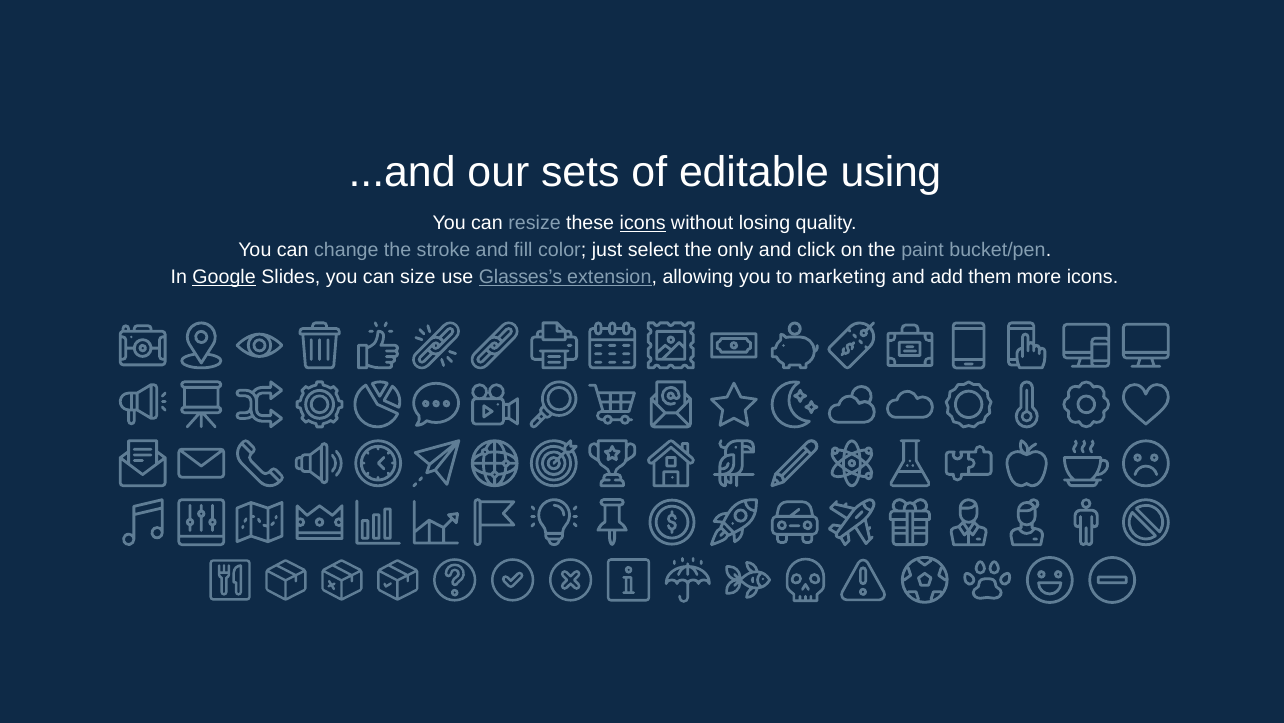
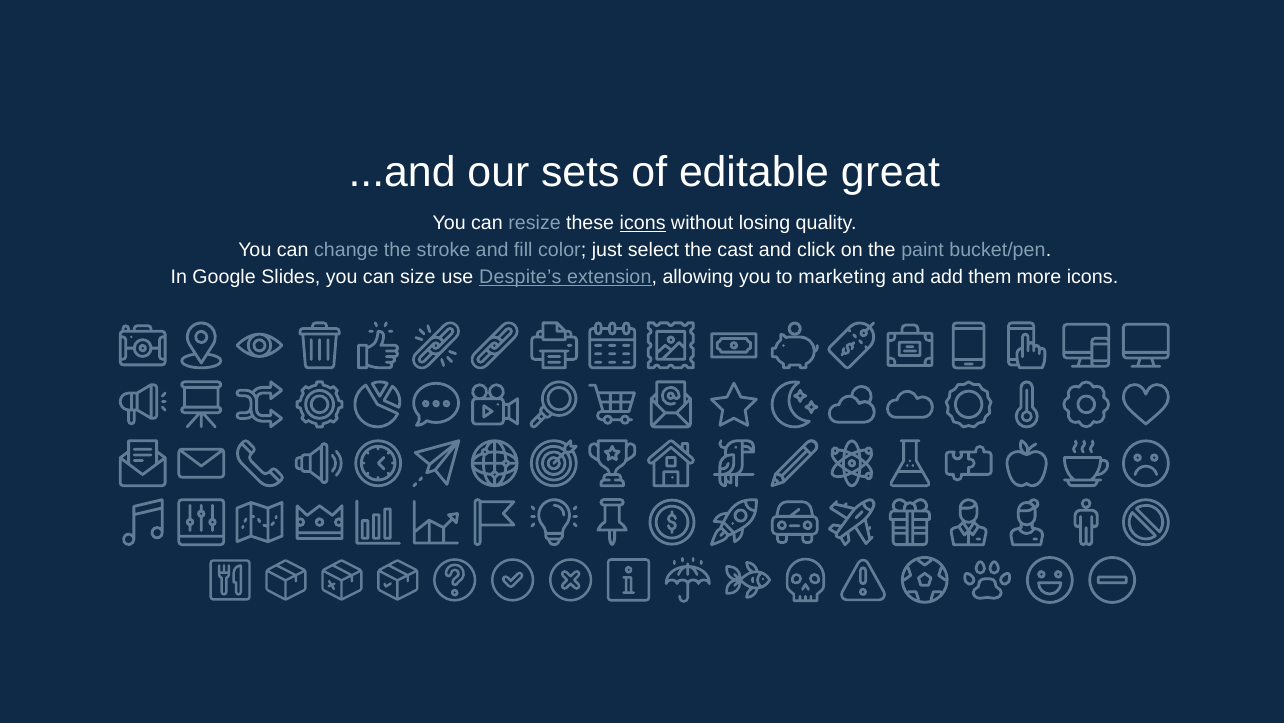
using: using -> great
only: only -> cast
Google underline: present -> none
Glasses’s: Glasses’s -> Despite’s
